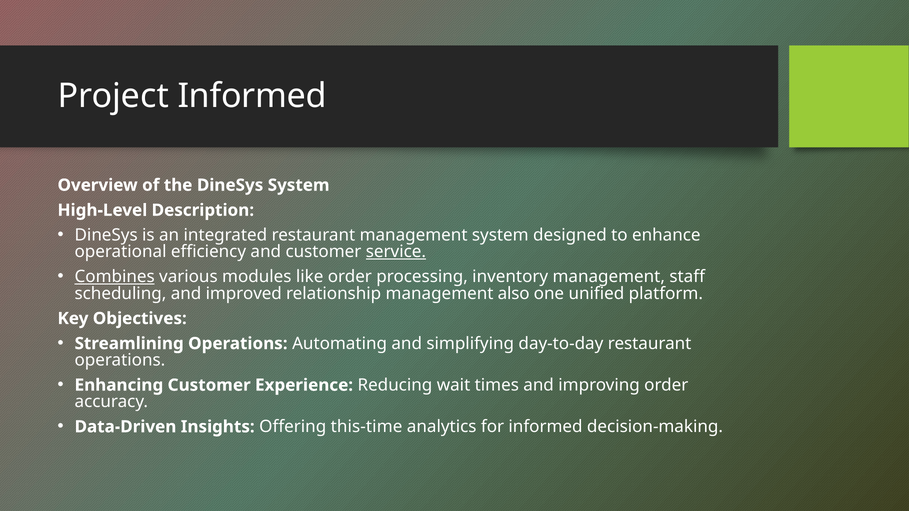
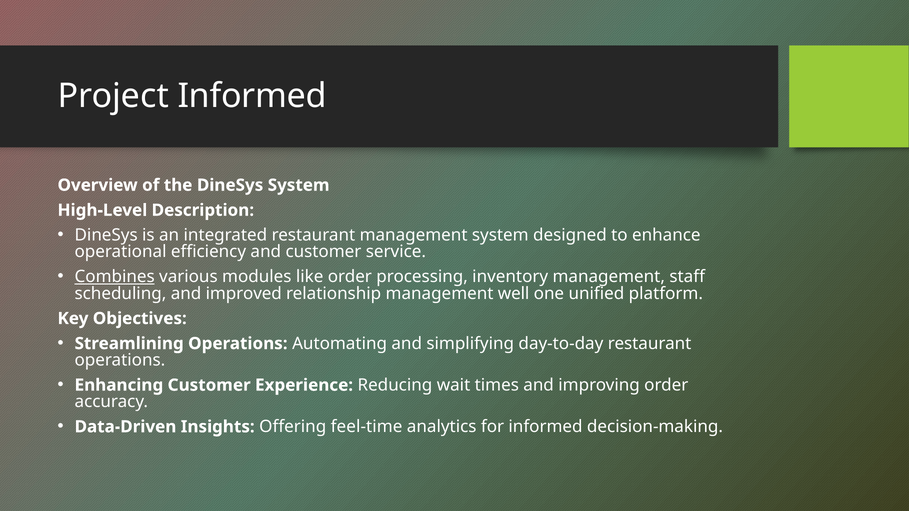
service underline: present -> none
also: also -> well
this-time: this-time -> feel-time
